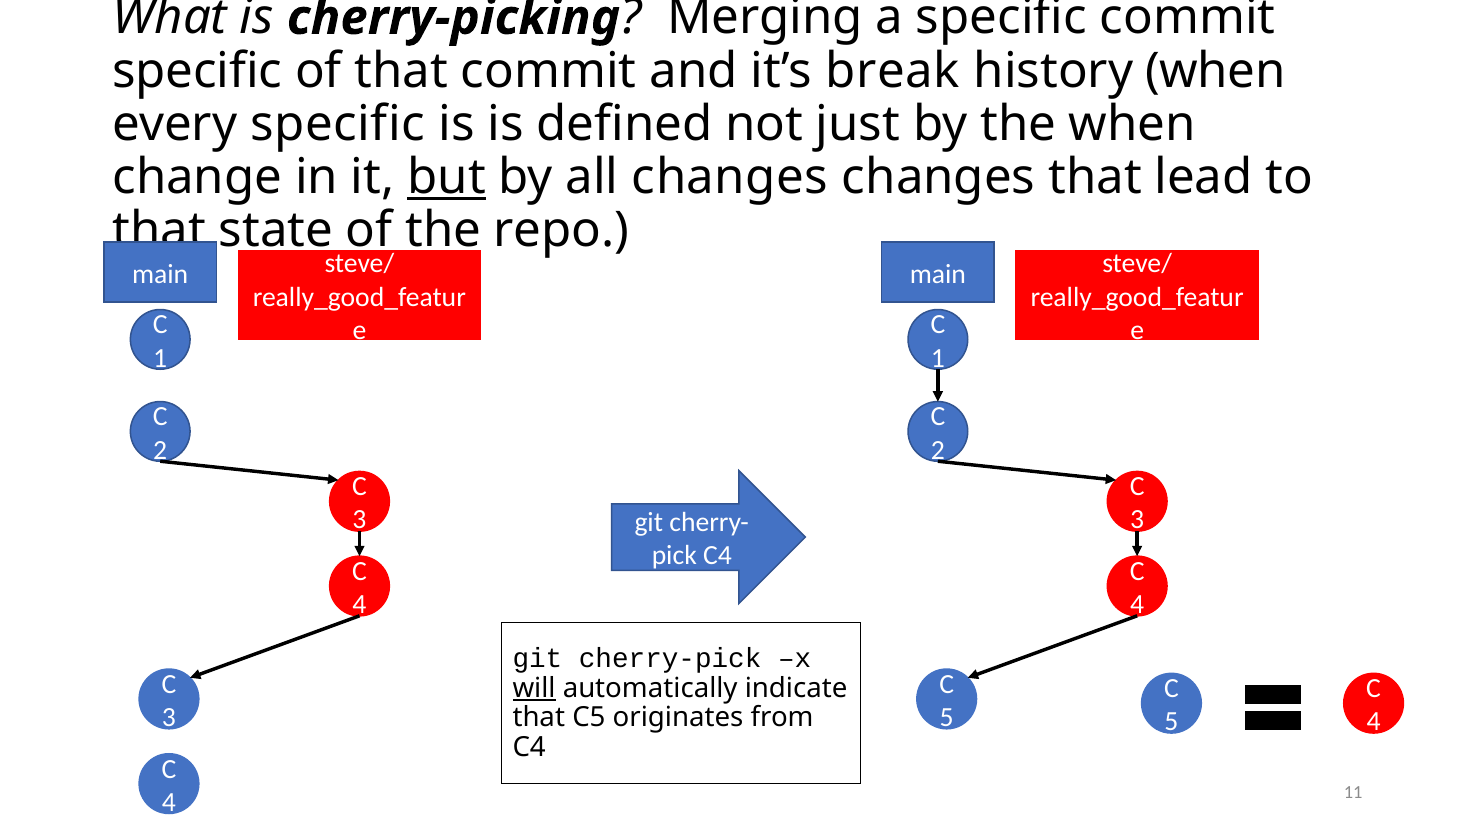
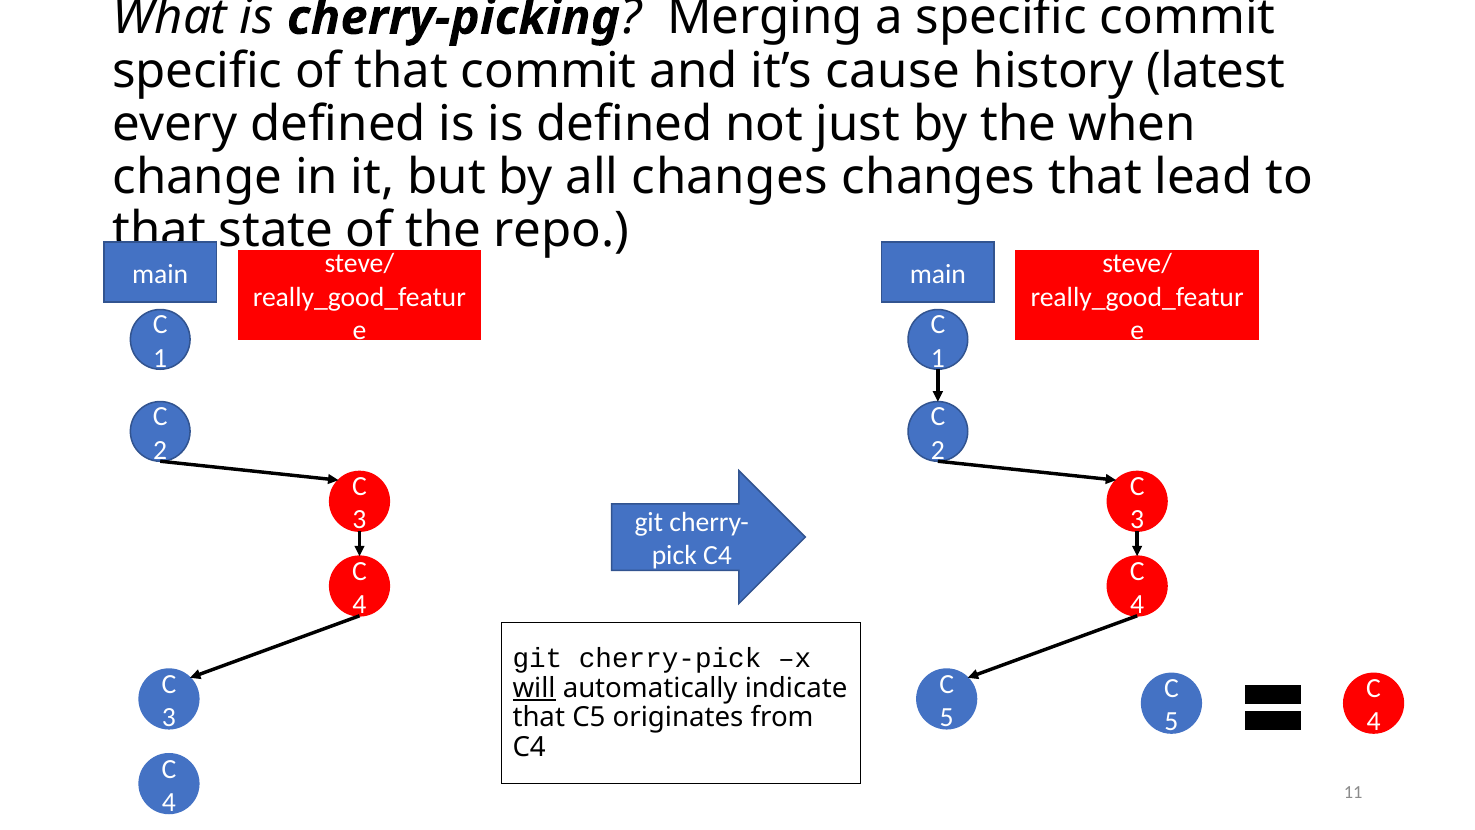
break: break -> cause
history when: when -> latest
every specific: specific -> defined
but underline: present -> none
